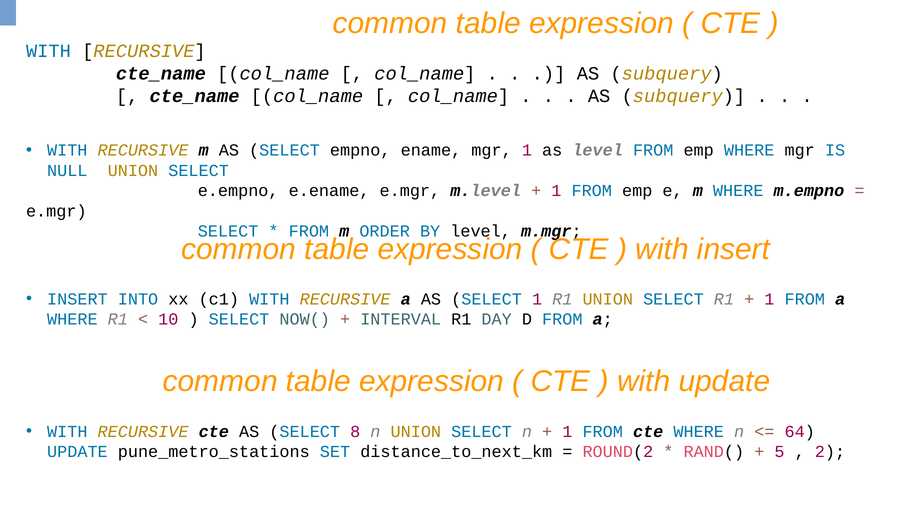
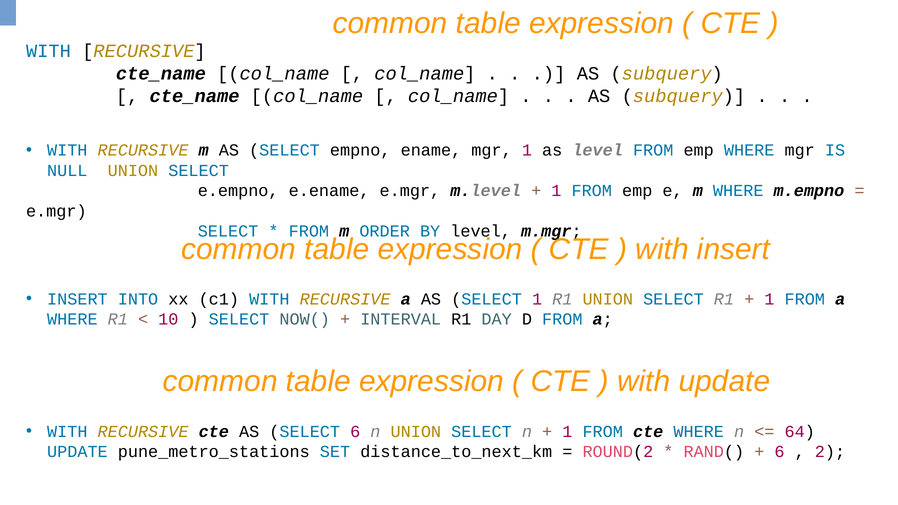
SELECT 8: 8 -> 6
5 at (780, 452): 5 -> 6
